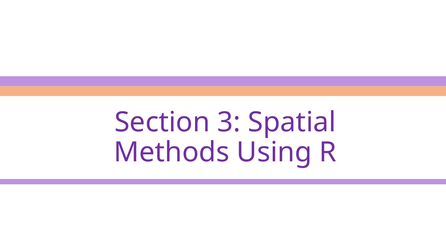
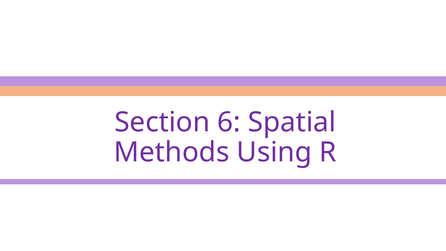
3: 3 -> 6
